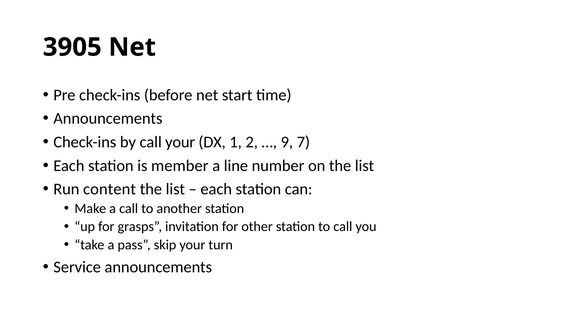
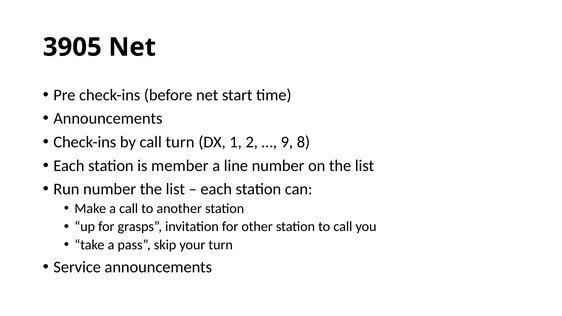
call your: your -> turn
7: 7 -> 8
Run content: content -> number
